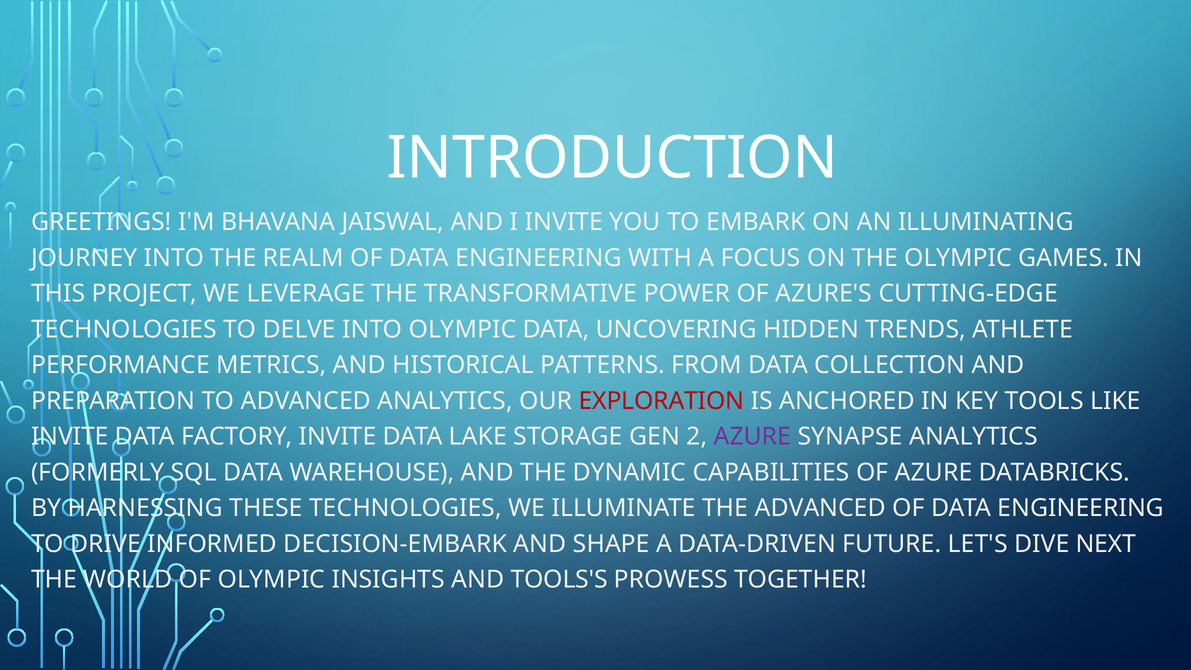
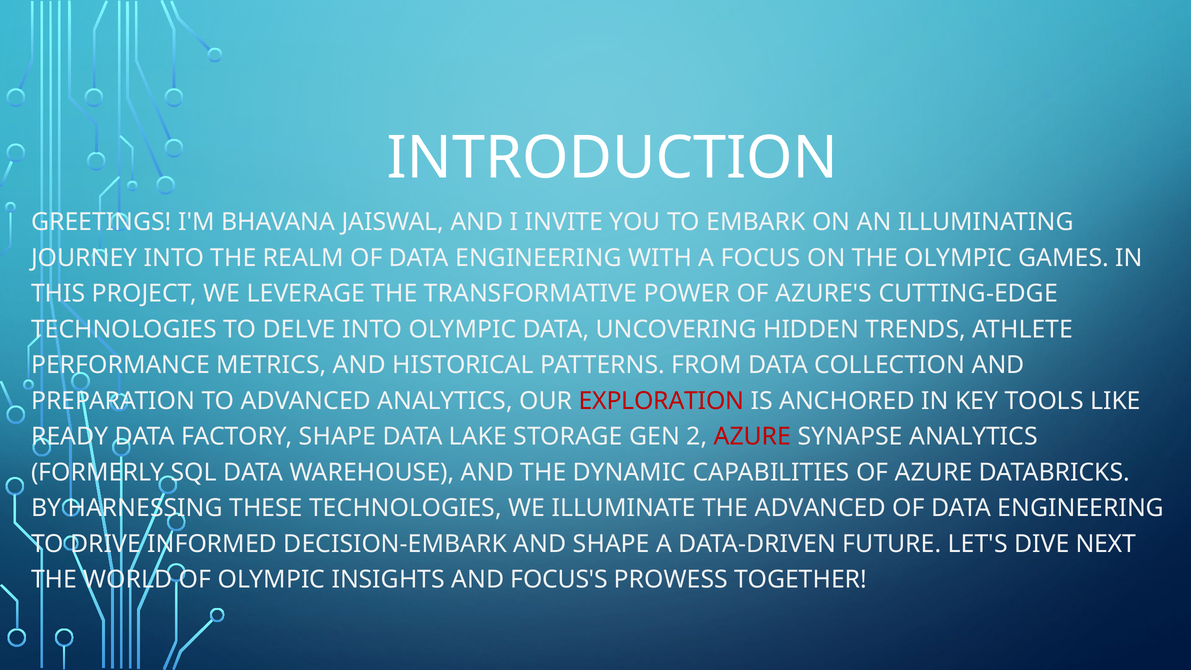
INVITE at (70, 437): INVITE -> READY
FACTORY INVITE: INVITE -> SHAPE
AZURE at (752, 437) colour: purple -> red
TOOLS'S: TOOLS'S -> FOCUS'S
